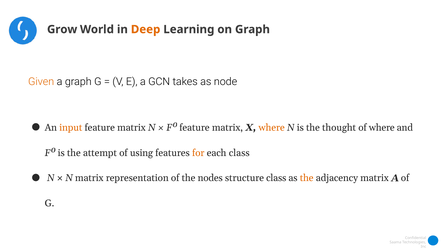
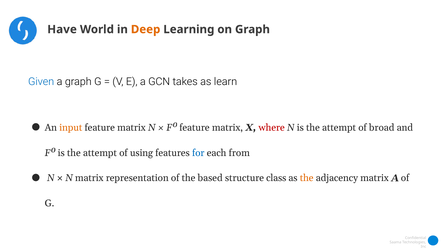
Grow: Grow -> Have
Given colour: orange -> blue
node: node -> learn
where at (272, 128) colour: orange -> red
N is the thought: thought -> attempt
of where: where -> broad
for colour: orange -> blue
each class: class -> from
nodes: nodes -> based
